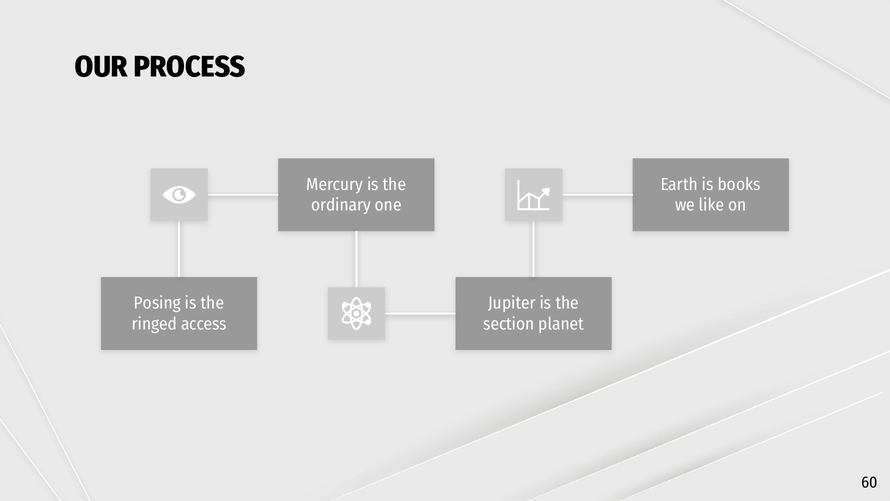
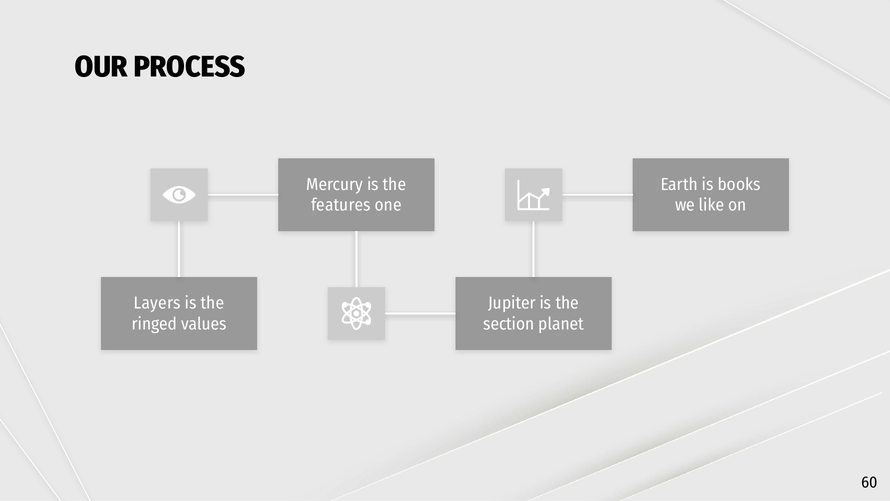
ordinary: ordinary -> features
Posing: Posing -> Layers
access: access -> values
